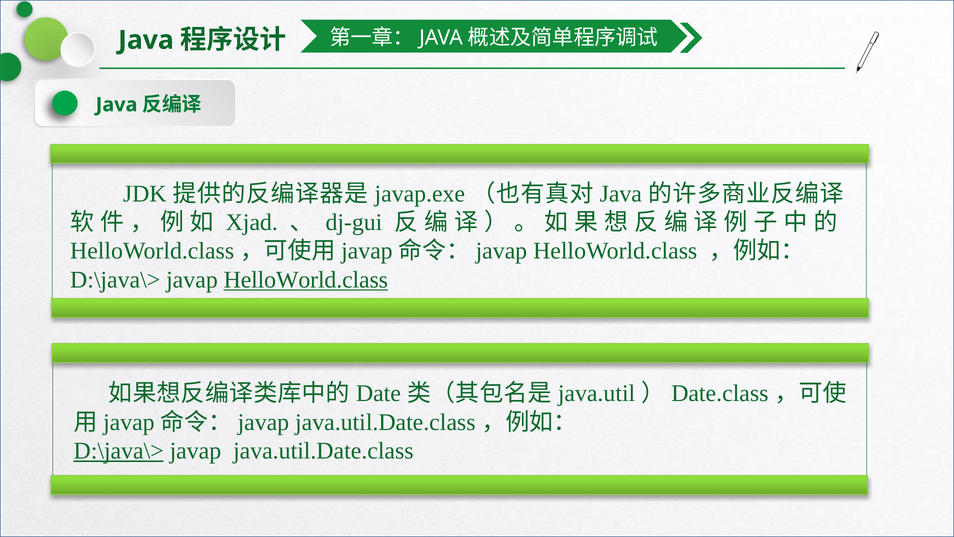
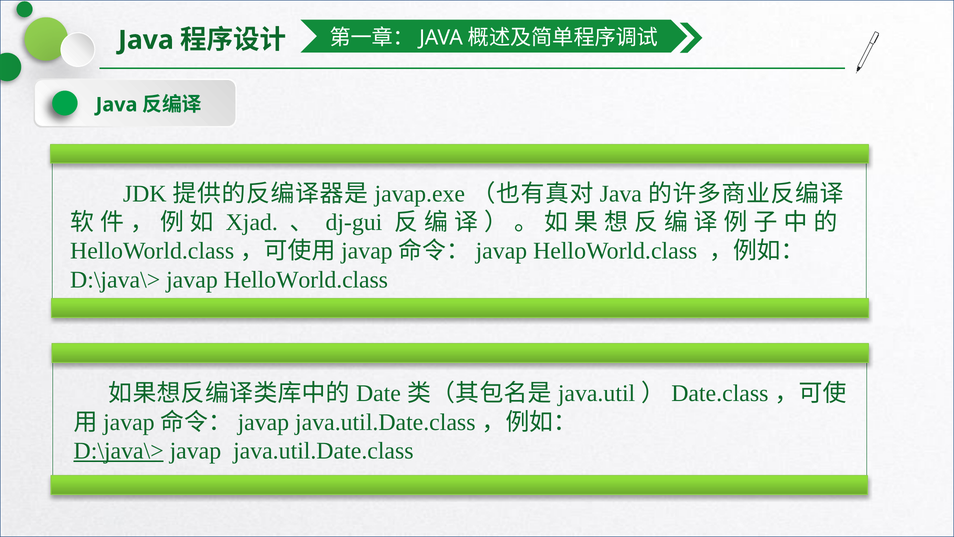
HelloWorld.class at (306, 280) underline: present -> none
